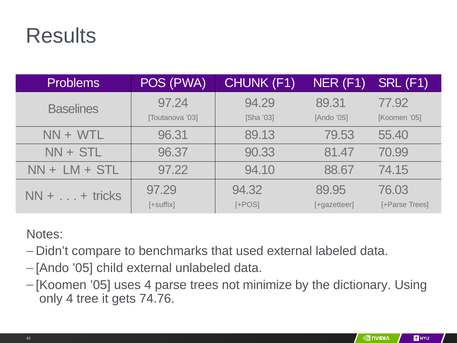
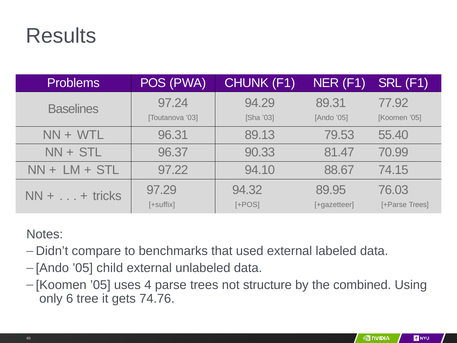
minimize: minimize -> structure
dictionary: dictionary -> combined
only 4: 4 -> 6
